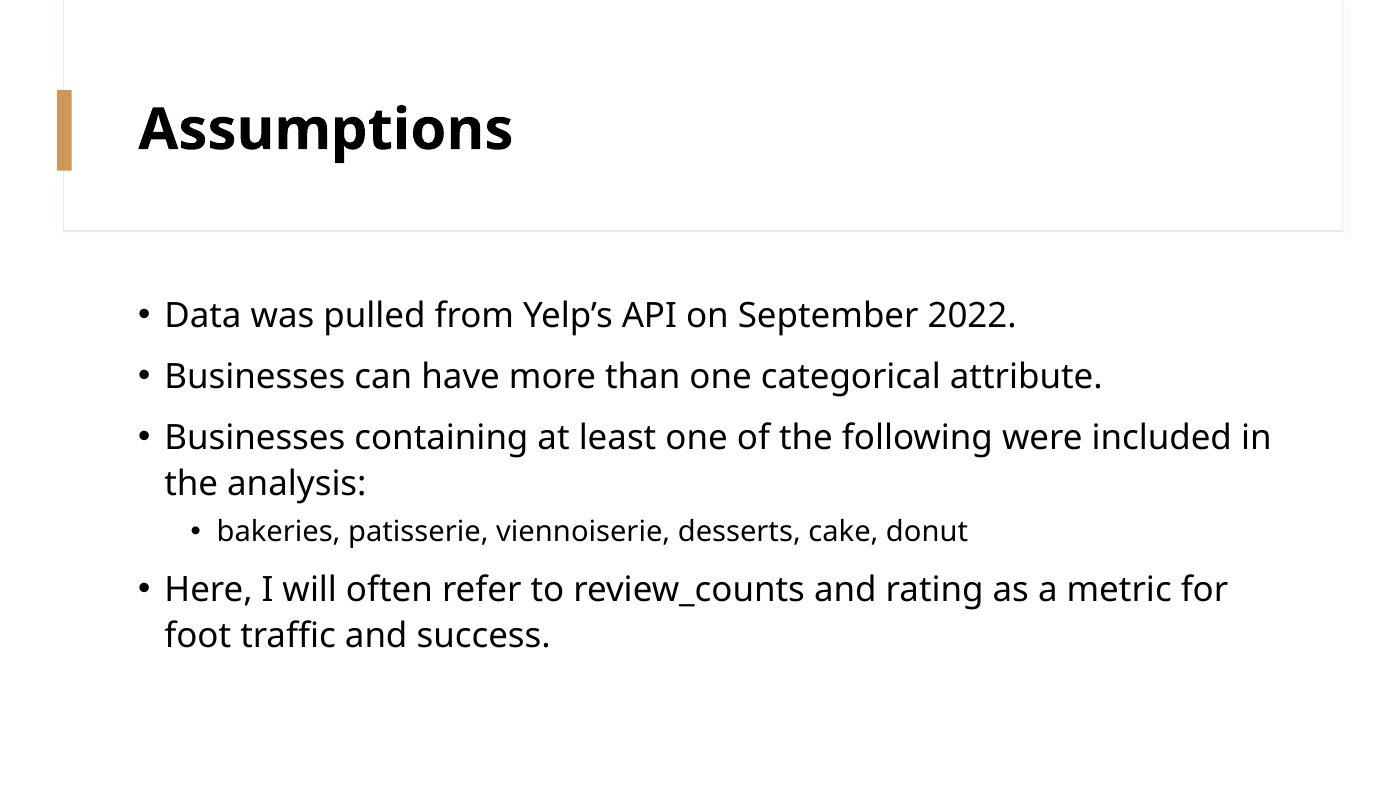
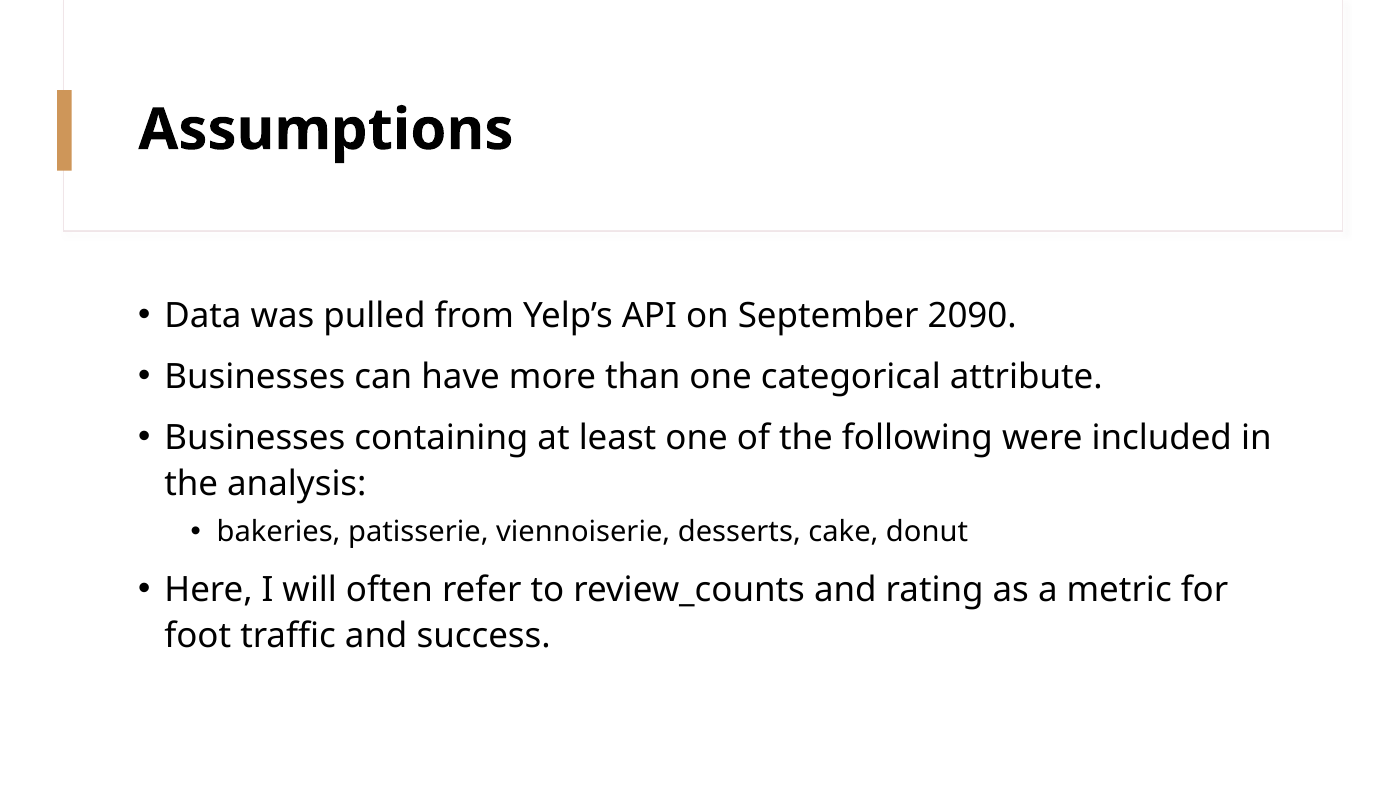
2022: 2022 -> 2090
